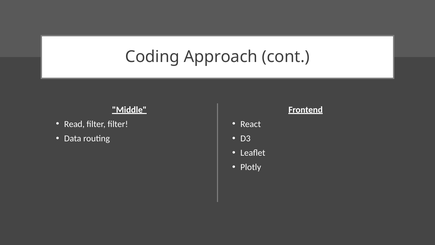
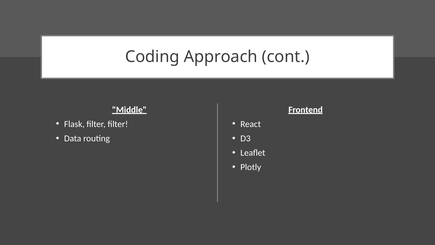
Read: Read -> Flask
